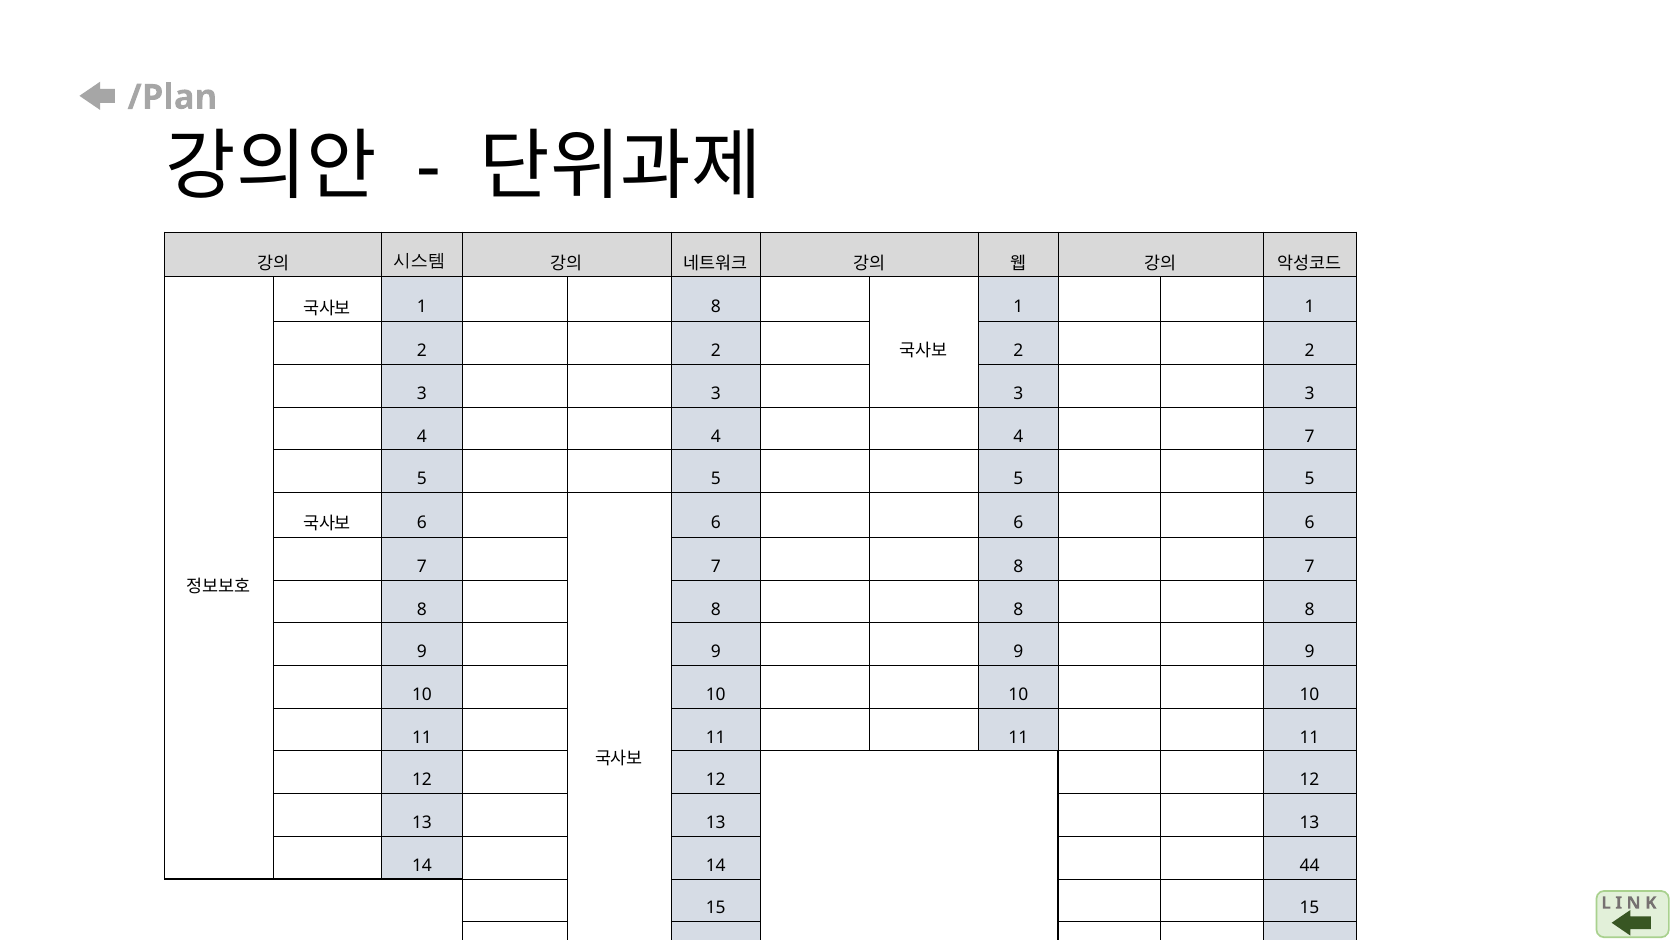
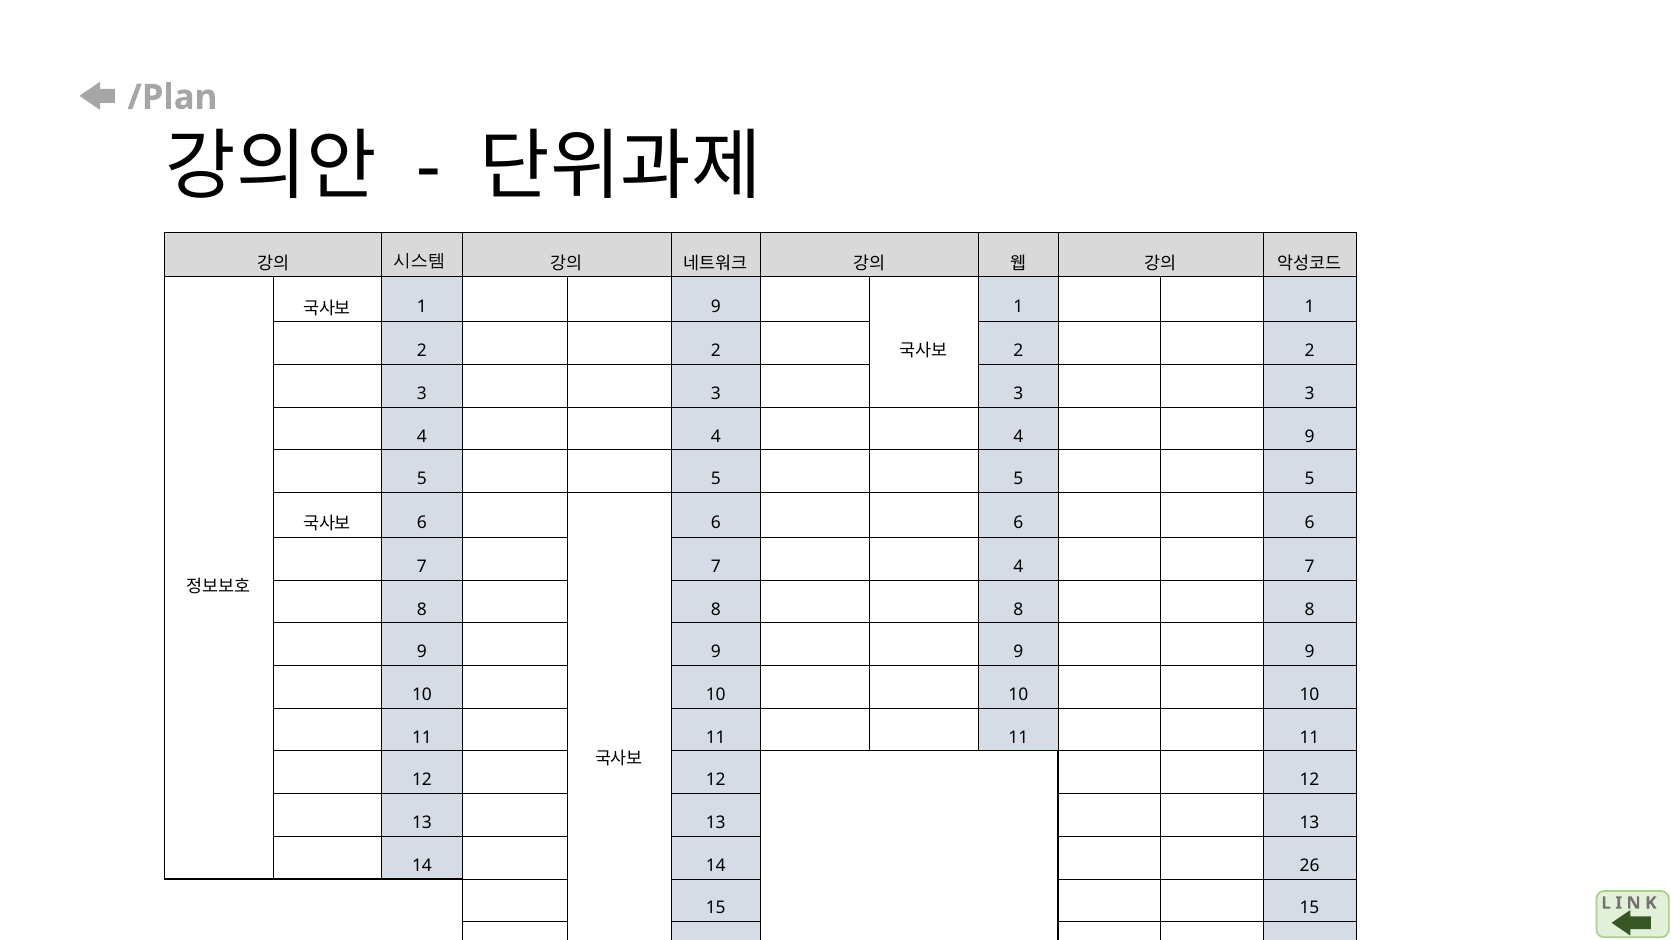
1 8: 8 -> 9
4 7: 7 -> 9
7 7 8: 8 -> 4
44: 44 -> 26
